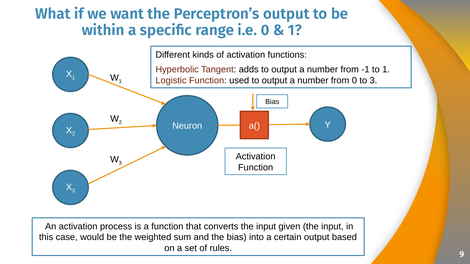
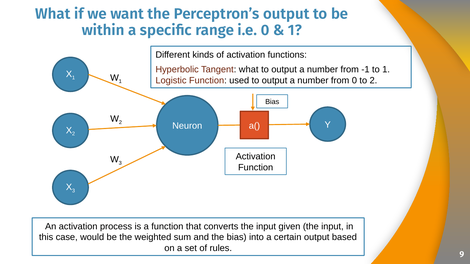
Tangent adds: adds -> what
to 3: 3 -> 2
